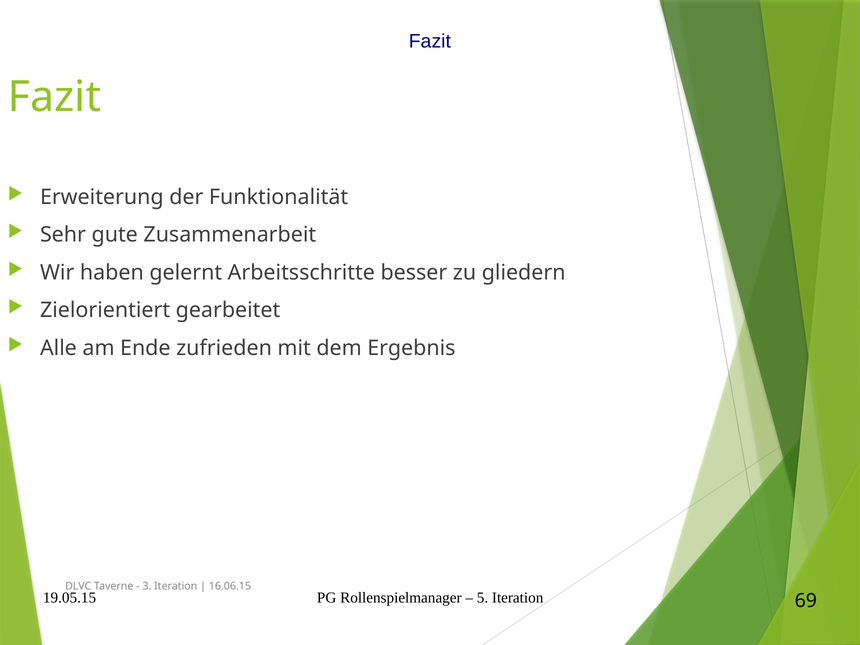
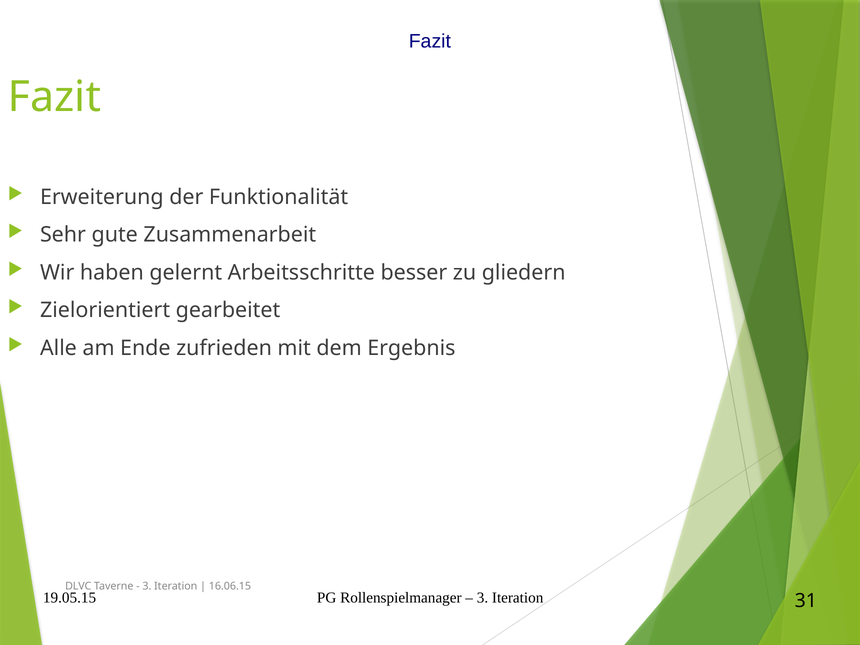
5 at (482, 598): 5 -> 3
69: 69 -> 31
